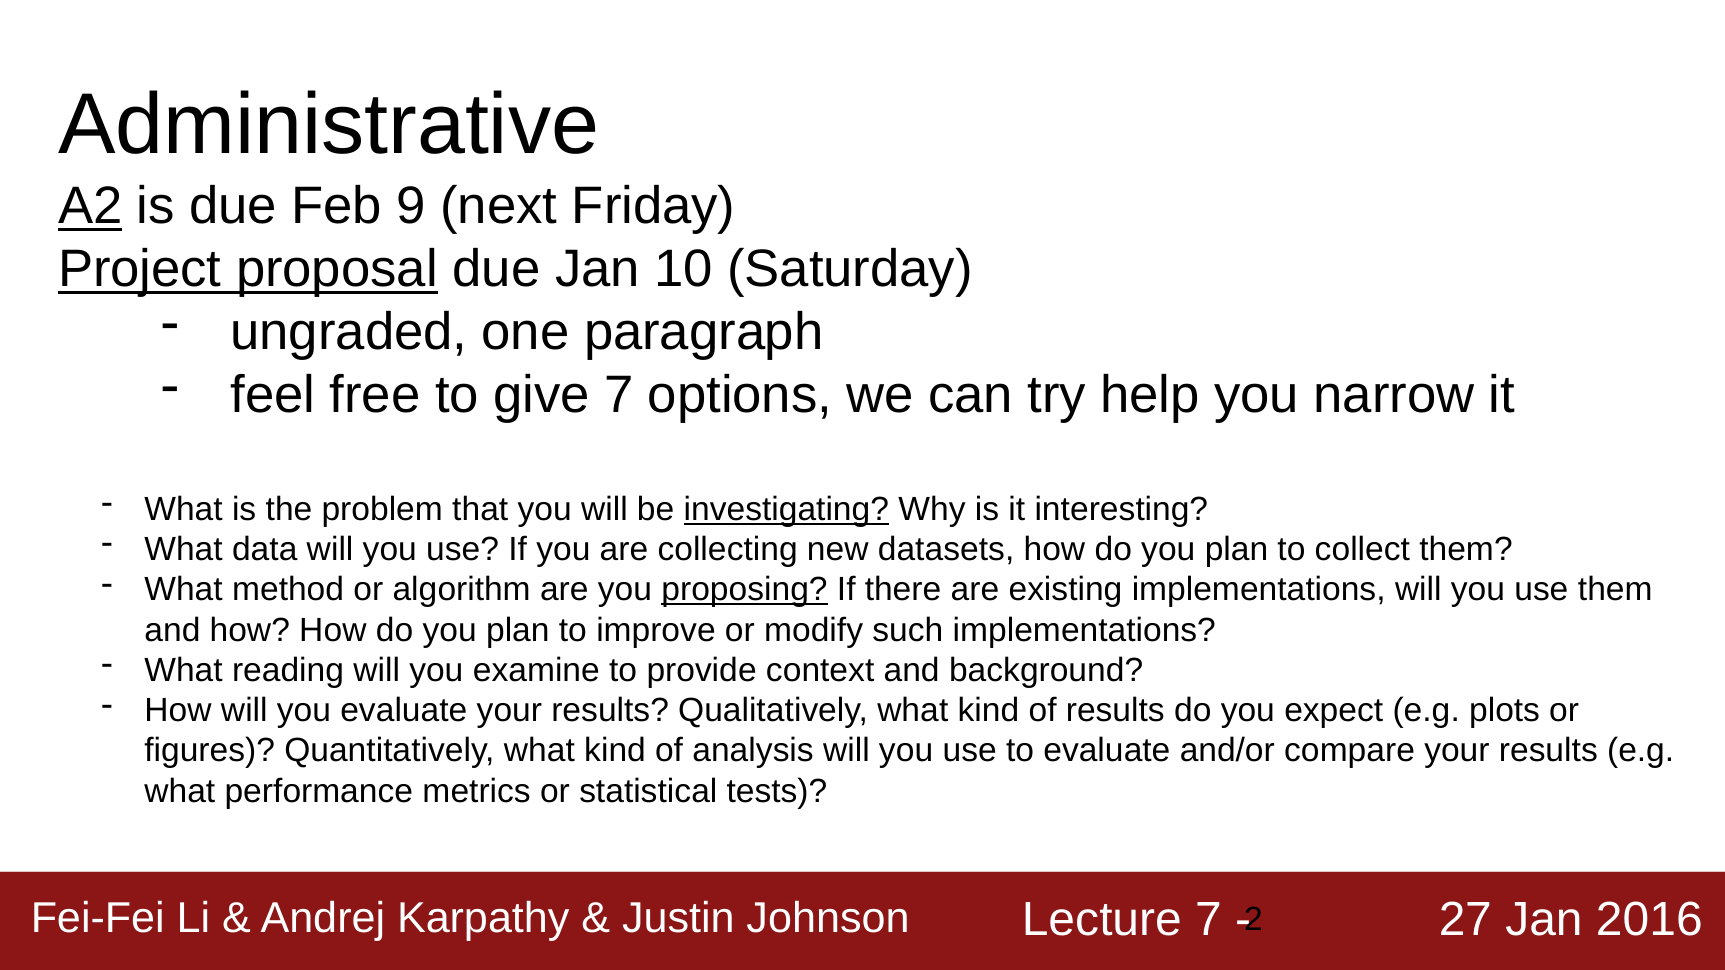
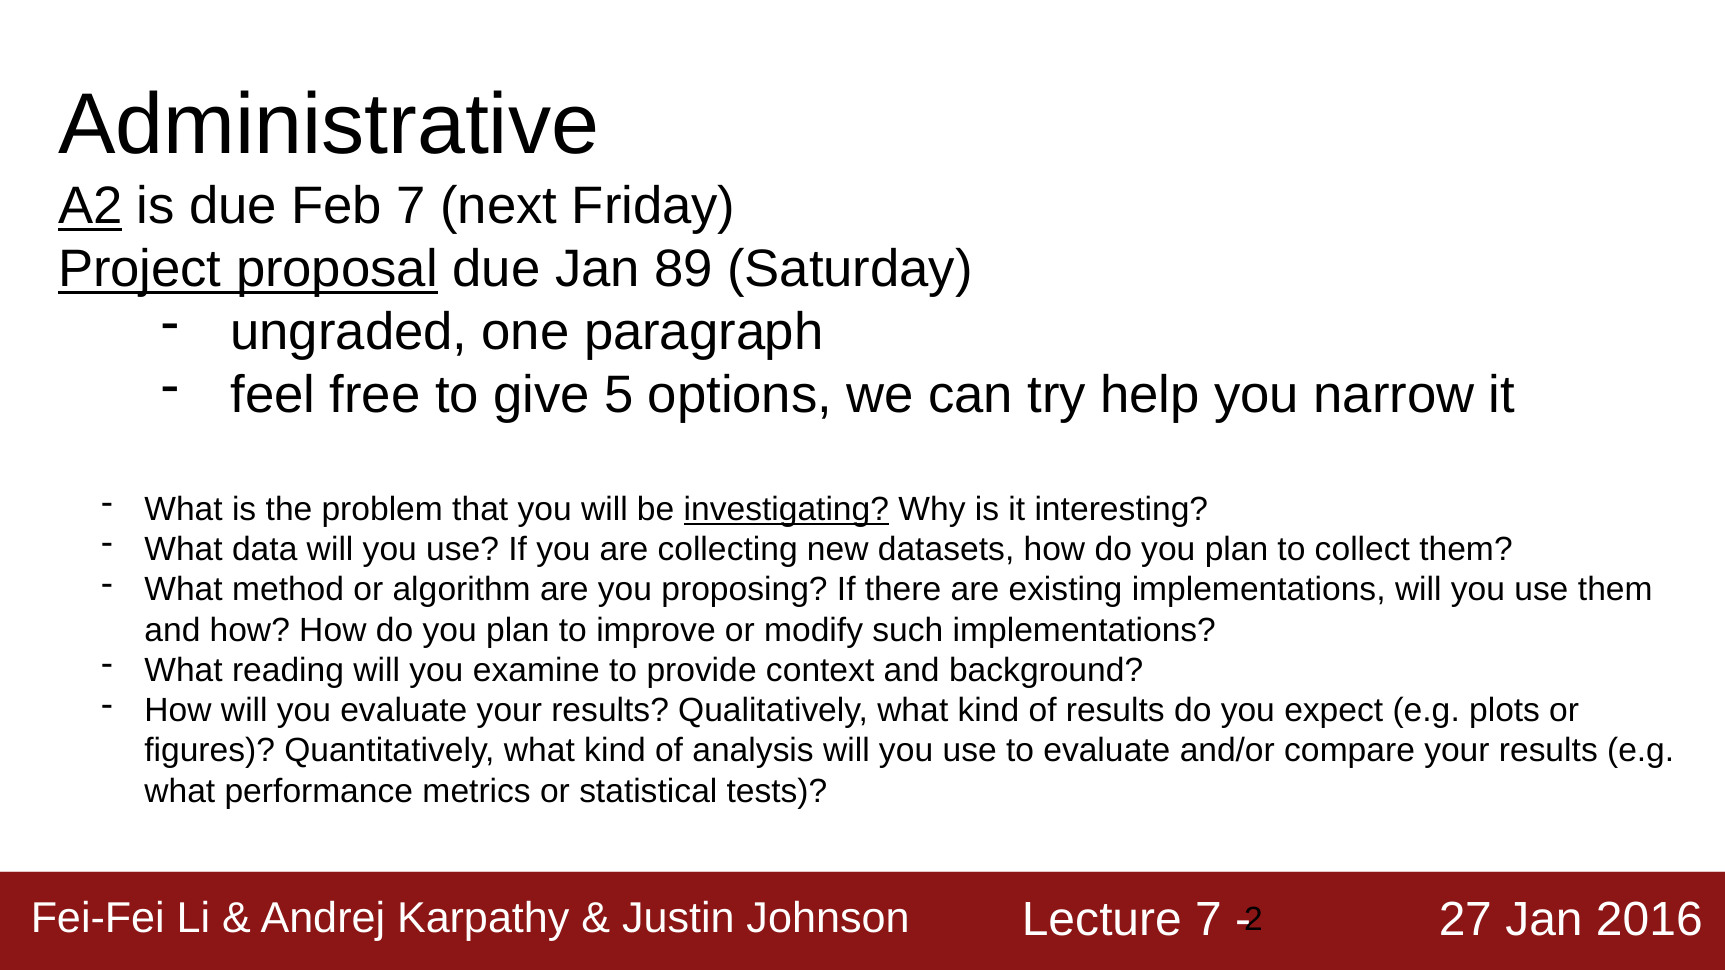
Feb 9: 9 -> 7
10: 10 -> 89
give 7: 7 -> 5
proposing underline: present -> none
